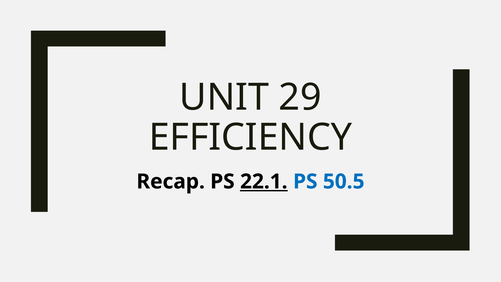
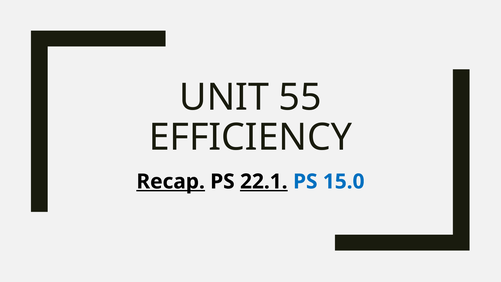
29: 29 -> 55
Recap underline: none -> present
50.5: 50.5 -> 15.0
